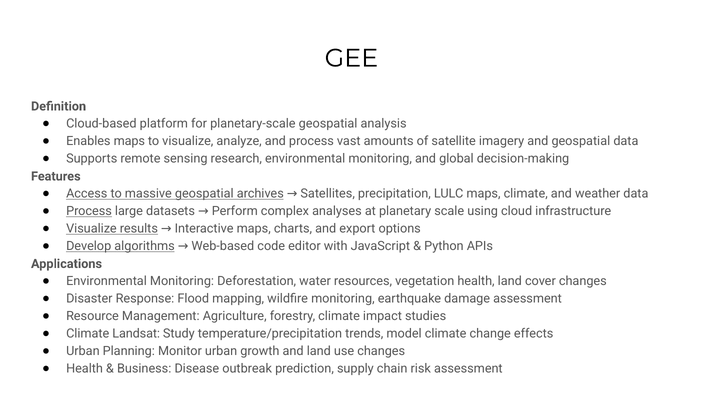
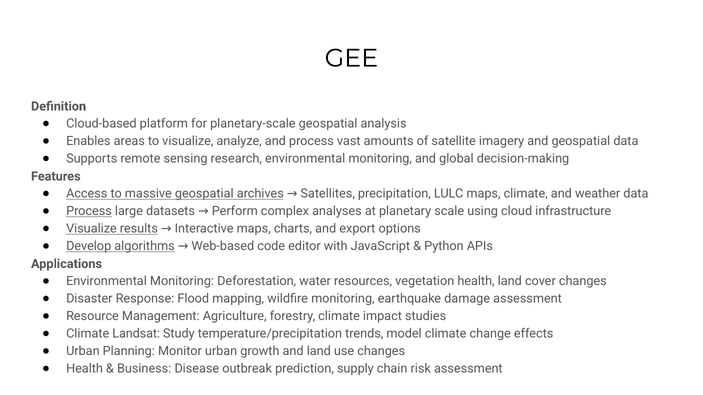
Enables maps: maps -> areas
